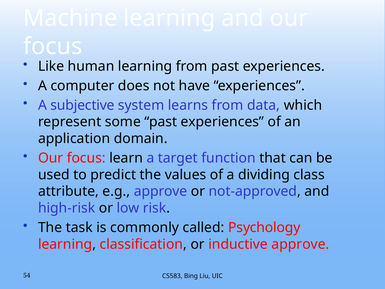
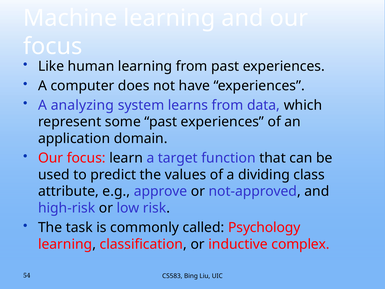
subjective: subjective -> analyzing
inductive approve: approve -> complex
